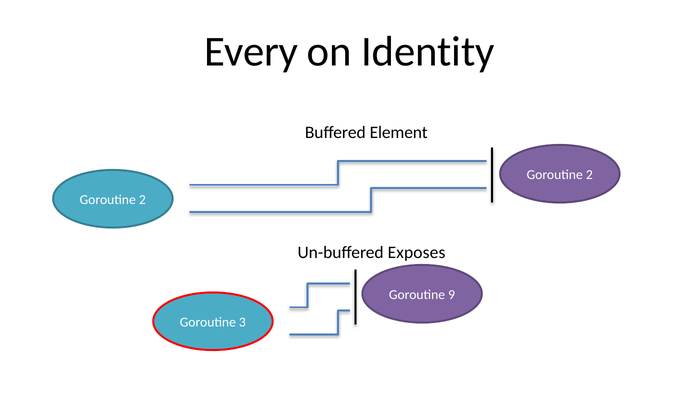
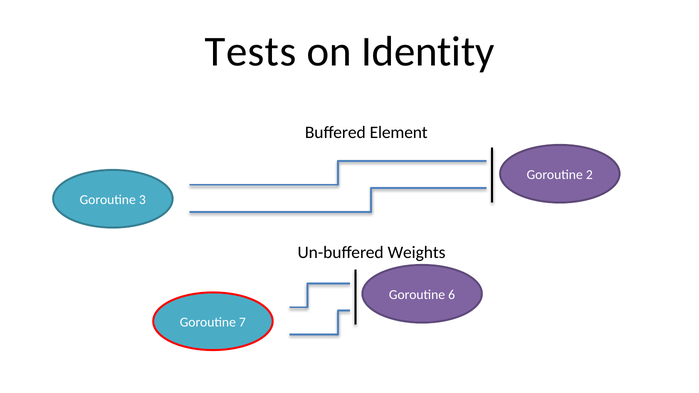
Every: Every -> Tests
2 at (142, 200): 2 -> 3
Exposes: Exposes -> Weights
9: 9 -> 6
3: 3 -> 7
